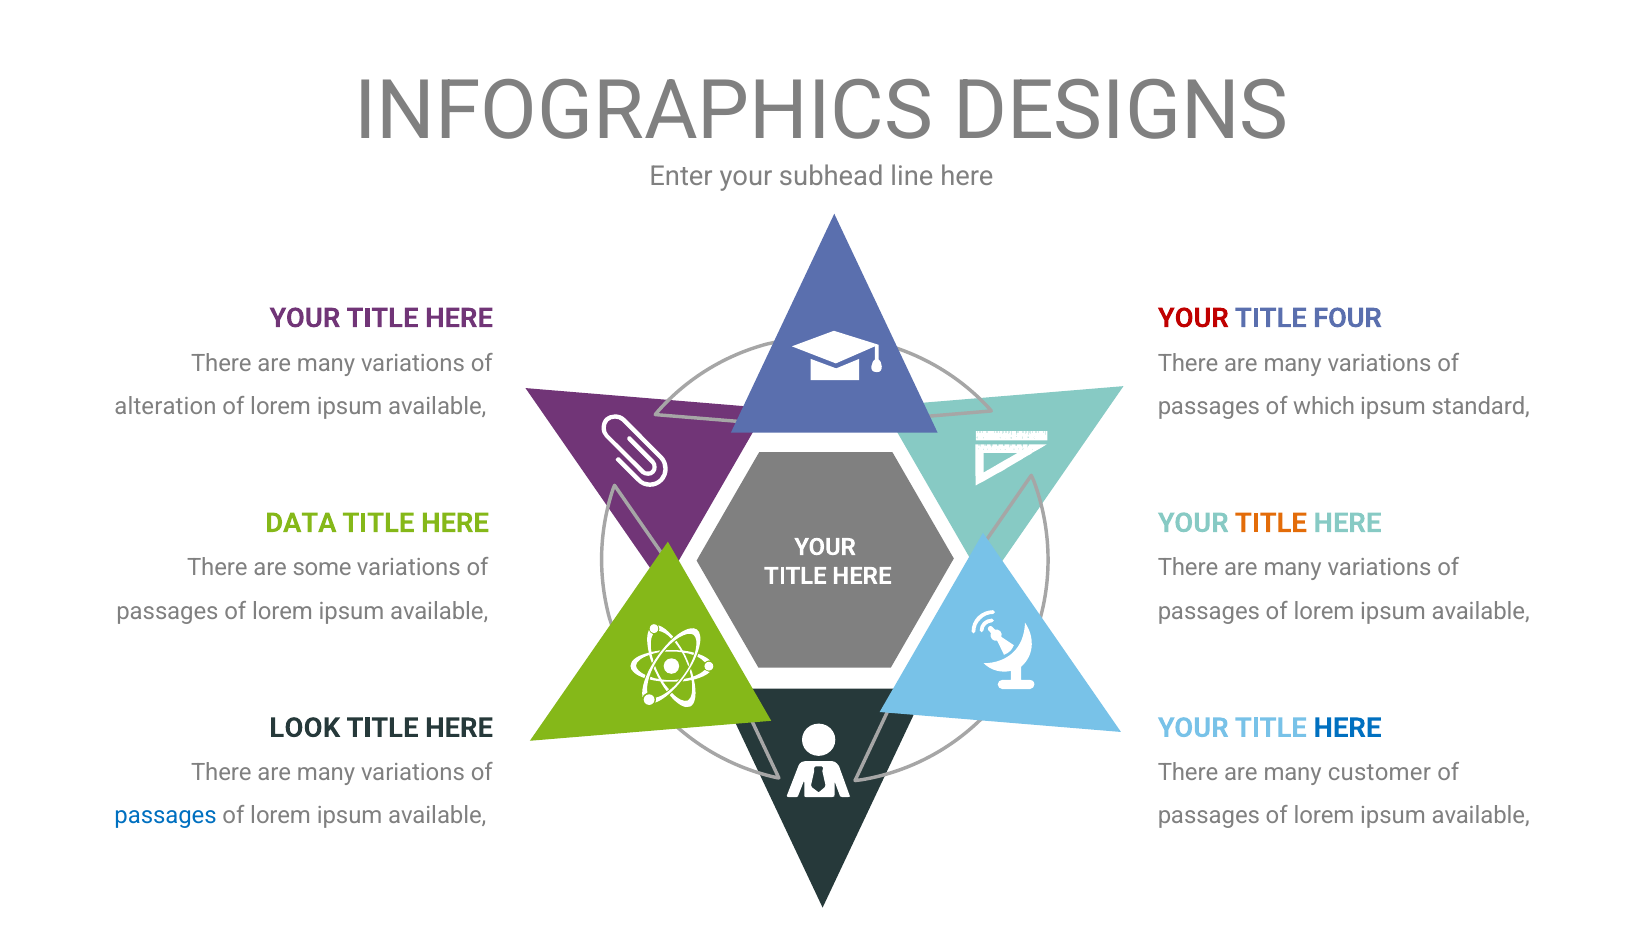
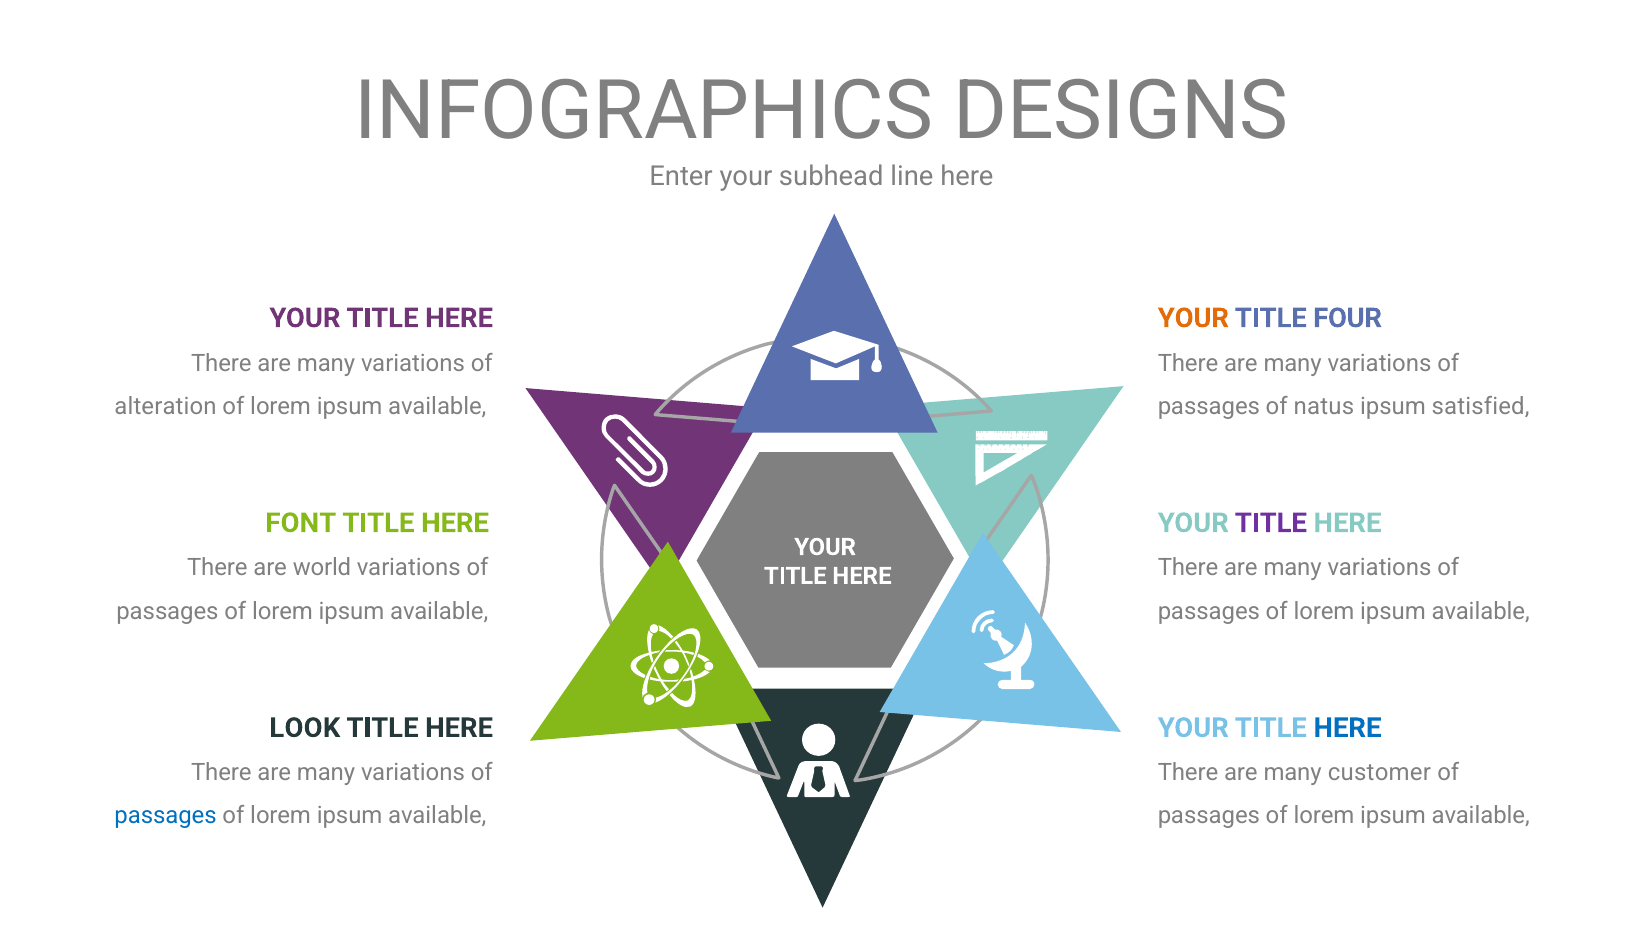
YOUR at (1193, 318) colour: red -> orange
which: which -> natus
standard: standard -> satisfied
DATA: DATA -> FONT
TITLE at (1271, 523) colour: orange -> purple
some: some -> world
